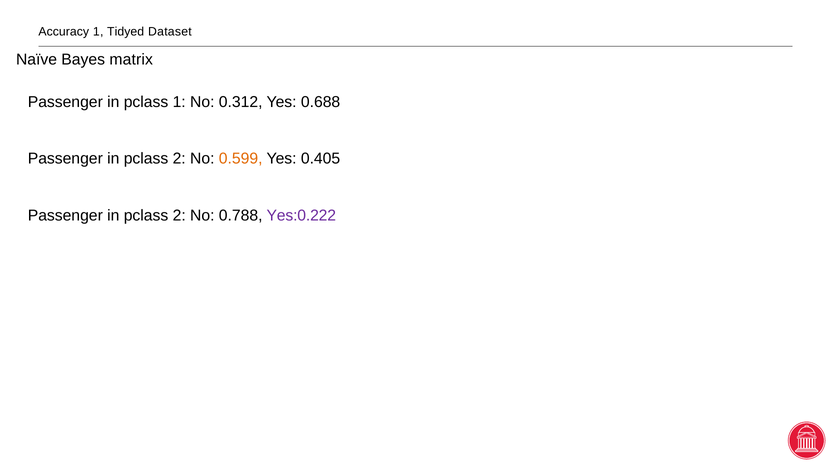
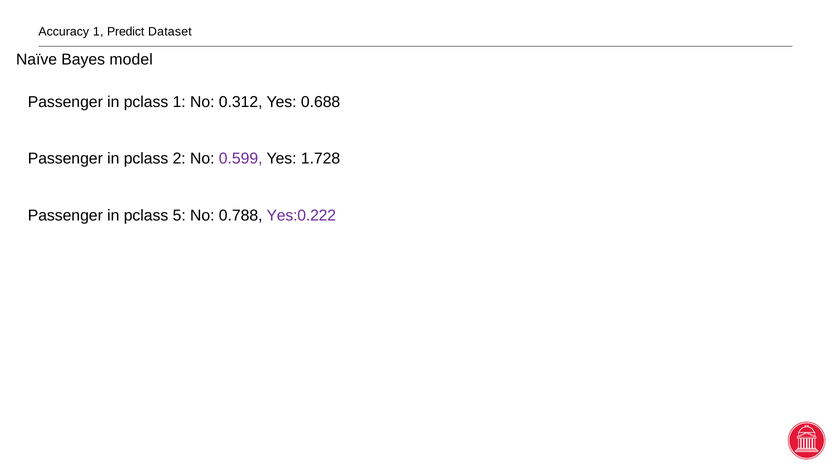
Tidyed: Tidyed -> Predict
matrix: matrix -> model
0.599 colour: orange -> purple
0.405: 0.405 -> 1.728
2 at (179, 215): 2 -> 5
